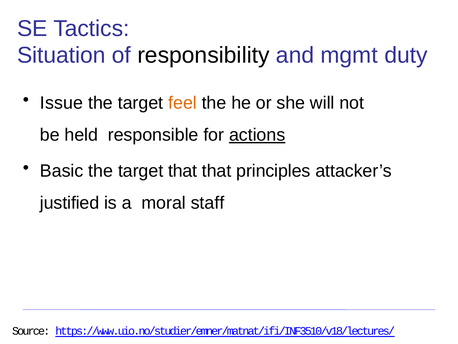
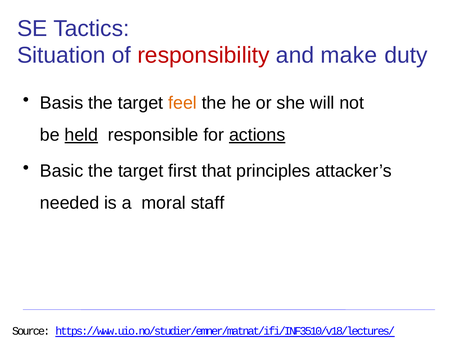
responsibility colour: black -> red
mgmt: mgmt -> make
Issue: Issue -> Basis
held underline: none -> present
target that: that -> first
justified: justified -> needed
